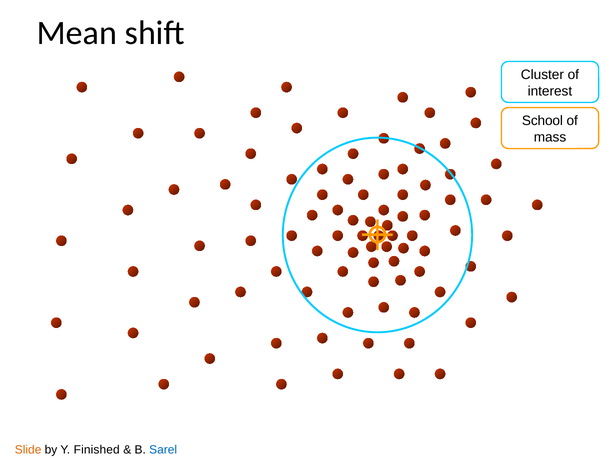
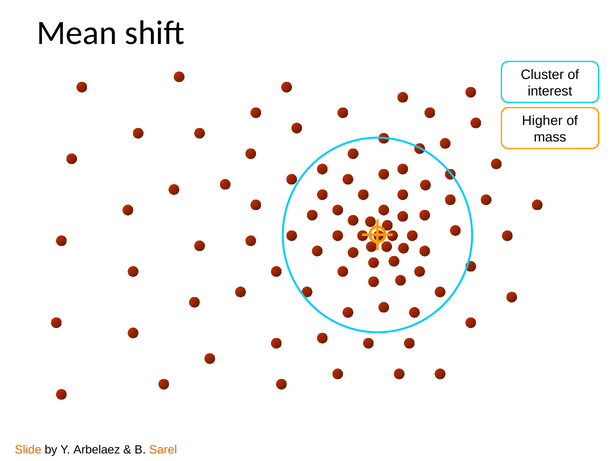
School: School -> Higher
Finished: Finished -> Arbelaez
Sarel colour: blue -> orange
